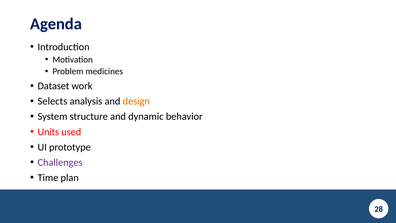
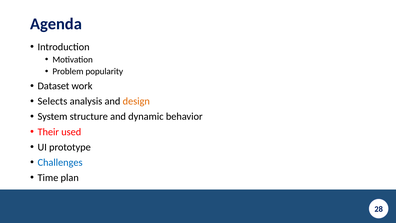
medicines: medicines -> popularity
Units: Units -> Their
Challenges colour: purple -> blue
